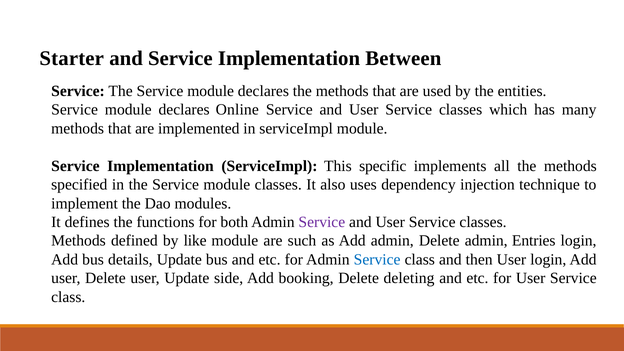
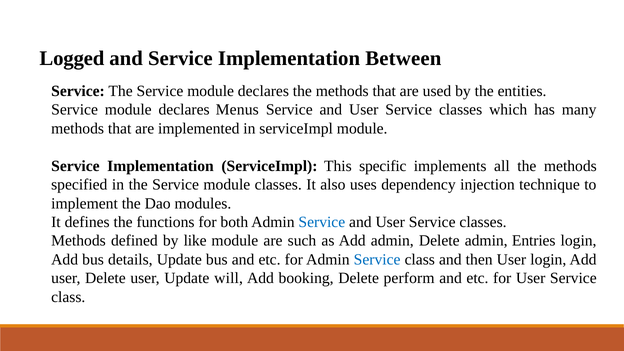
Starter: Starter -> Logged
Online: Online -> Menus
Service at (322, 222) colour: purple -> blue
side: side -> will
deleting: deleting -> perform
